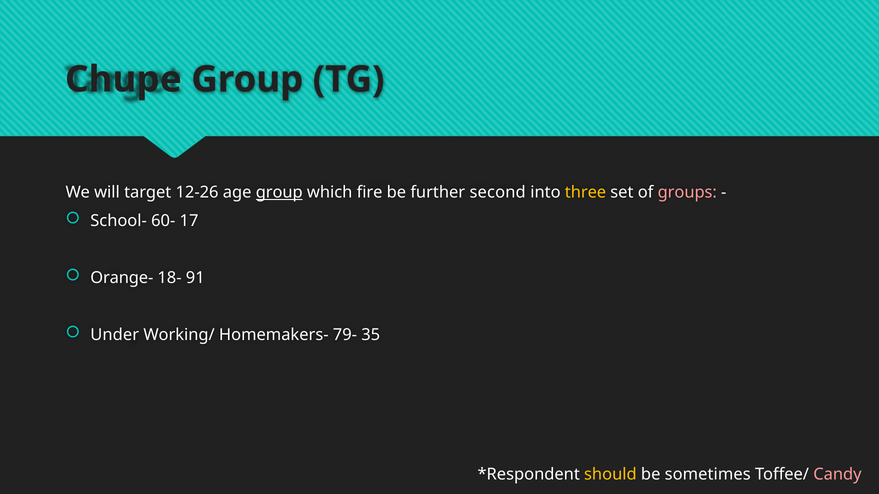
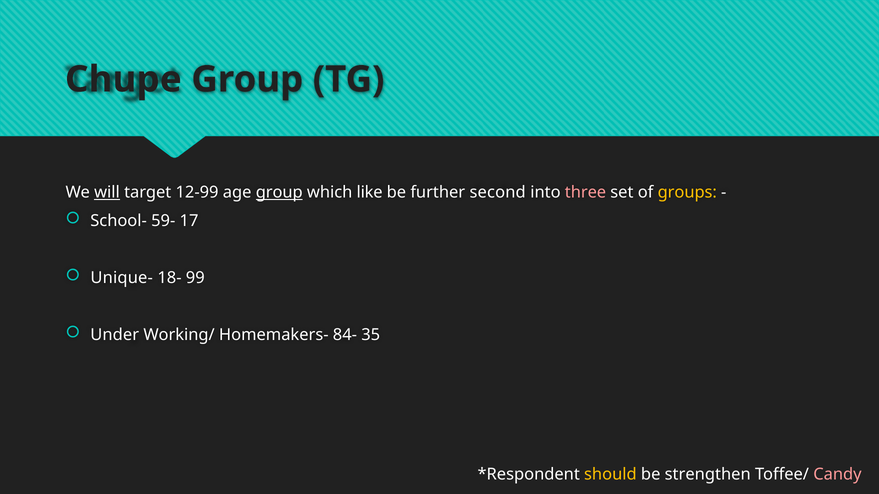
will underline: none -> present
12-26: 12-26 -> 12-99
fire: fire -> like
three colour: yellow -> pink
groups colour: pink -> yellow
60-: 60- -> 59-
Orange-: Orange- -> Unique-
91: 91 -> 99
79-: 79- -> 84-
sometimes: sometimes -> strengthen
